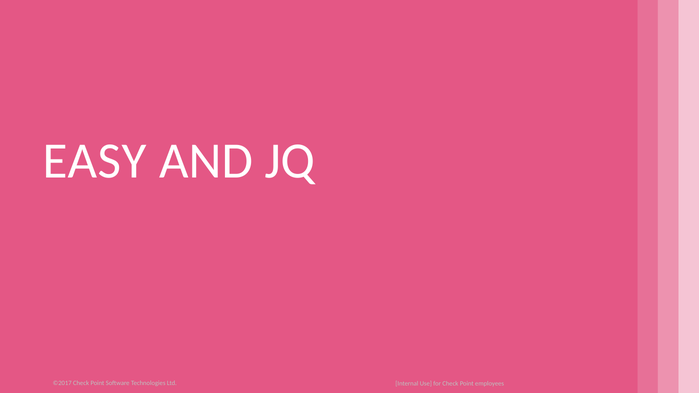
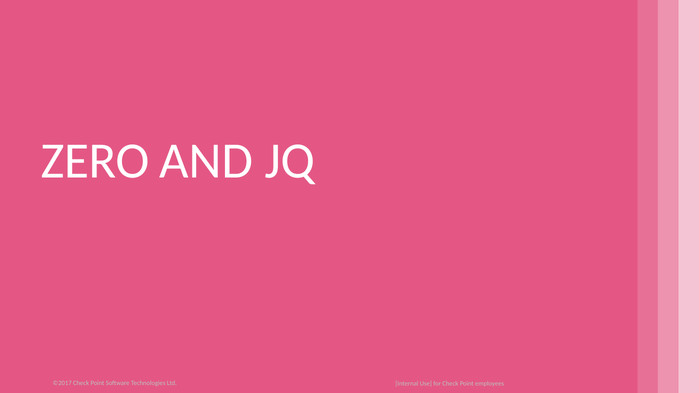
EASY: EASY -> ZERO
